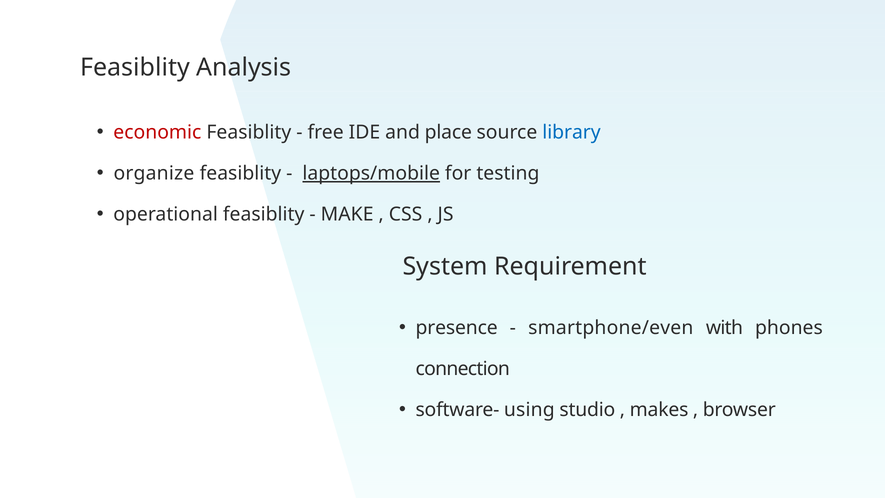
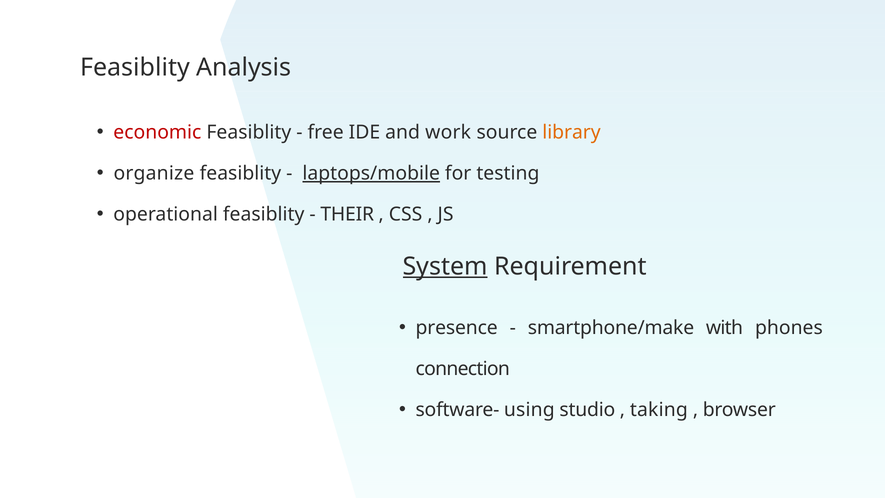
place: place -> work
library colour: blue -> orange
MAKE: MAKE -> THEIR
System underline: none -> present
smartphone/even: smartphone/even -> smartphone/make
makes: makes -> taking
